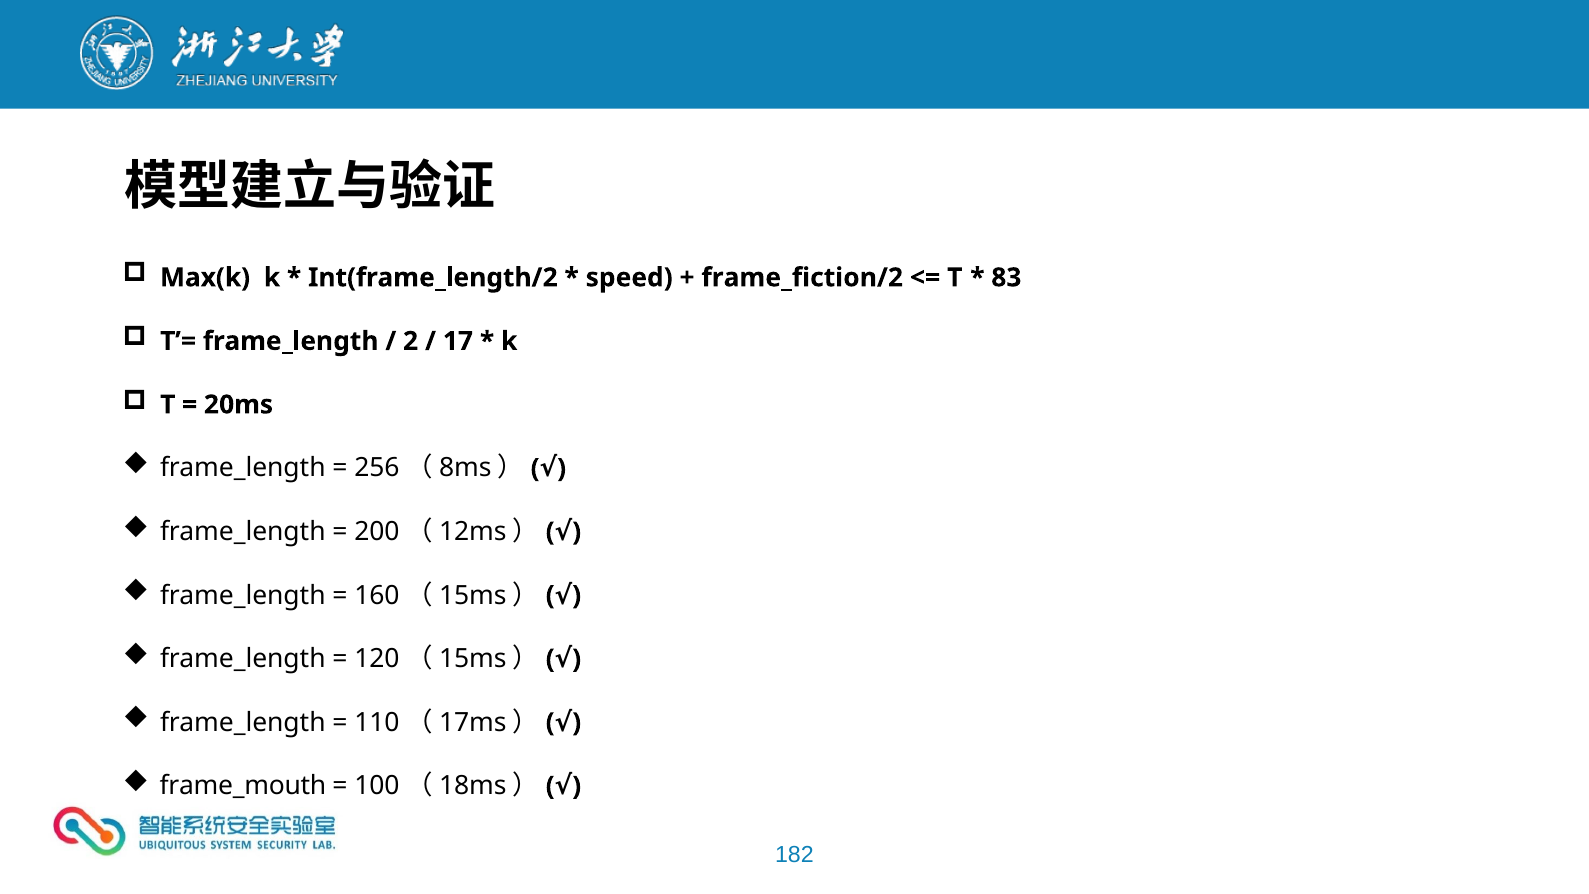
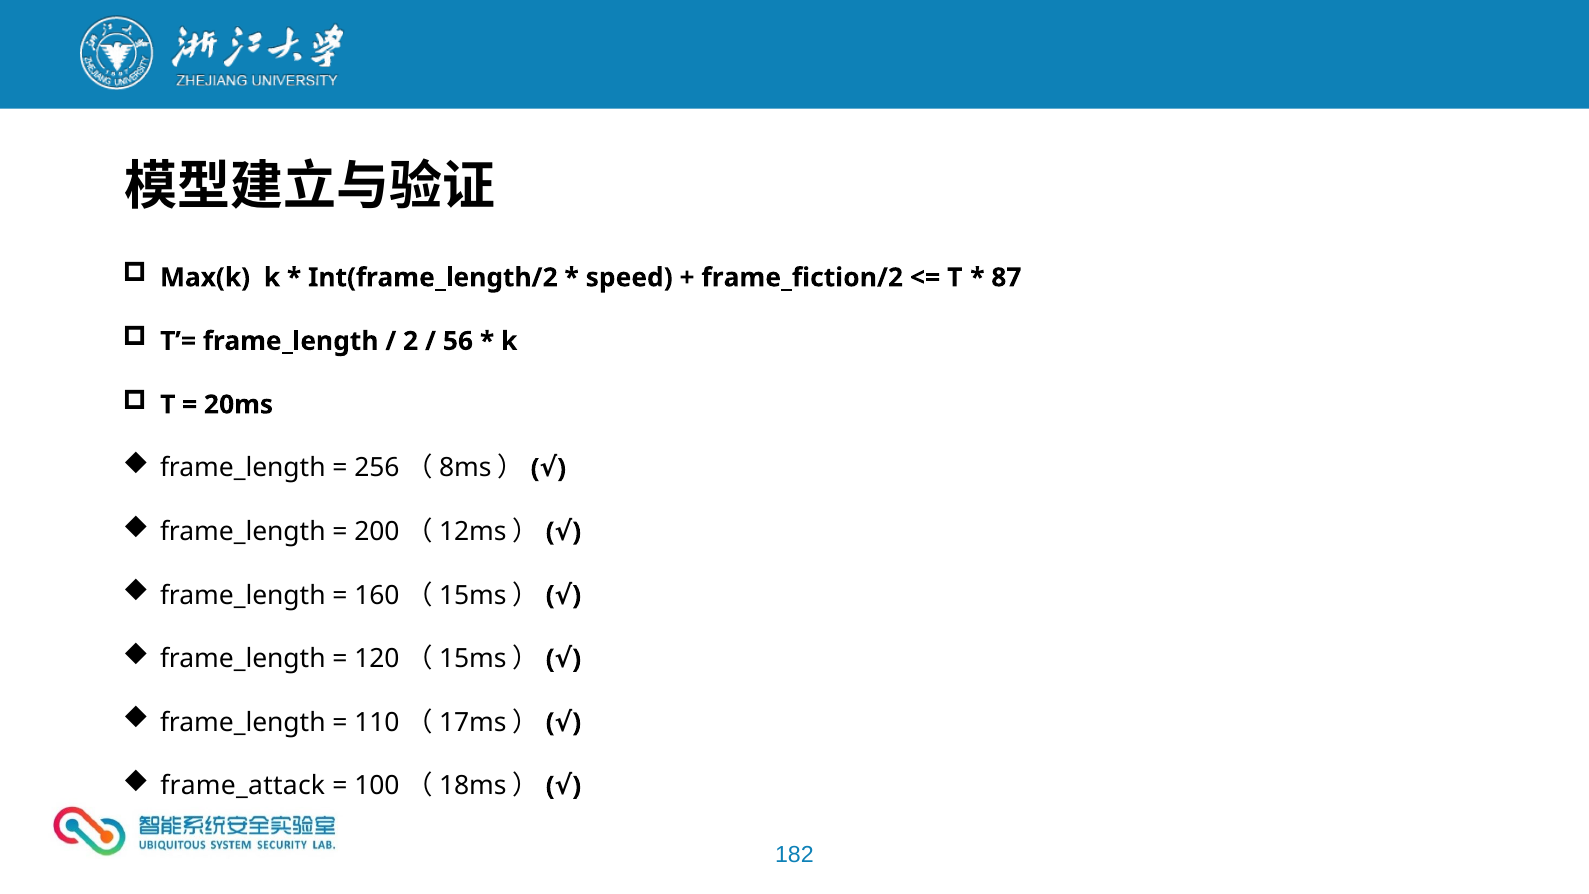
83: 83 -> 87
17: 17 -> 56
frame_mouth: frame_mouth -> frame_attack
